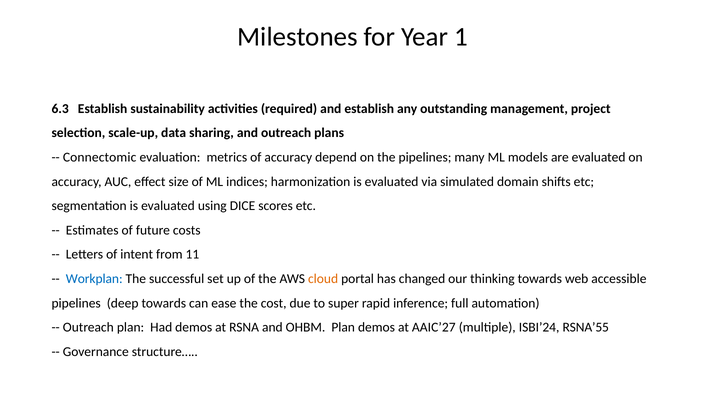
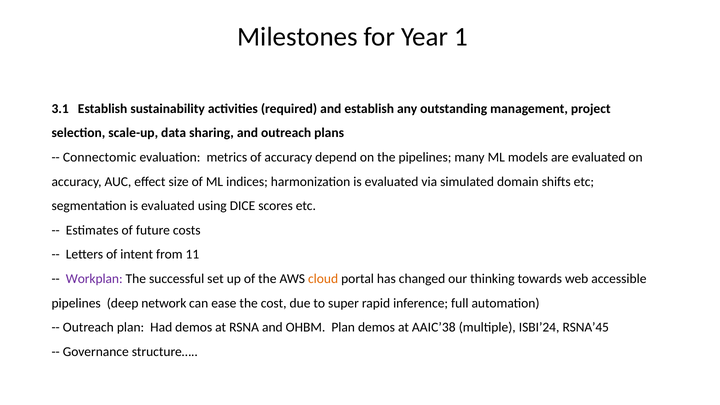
6.3: 6.3 -> 3.1
Workplan colour: blue -> purple
deep towards: towards -> network
AAIC’27: AAIC’27 -> AAIC’38
RSNA’55: RSNA’55 -> RSNA’45
